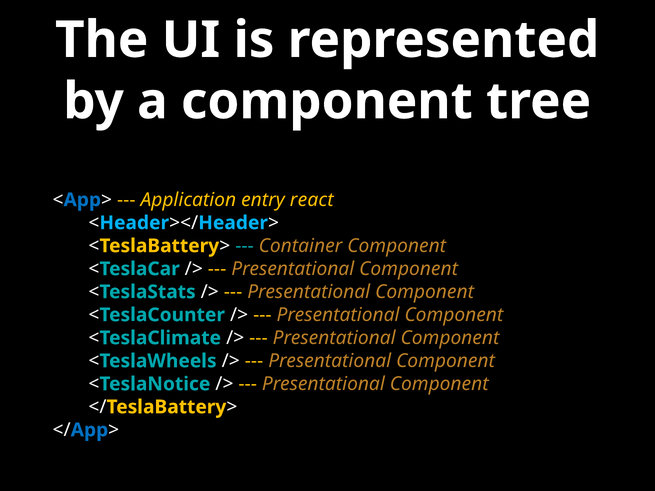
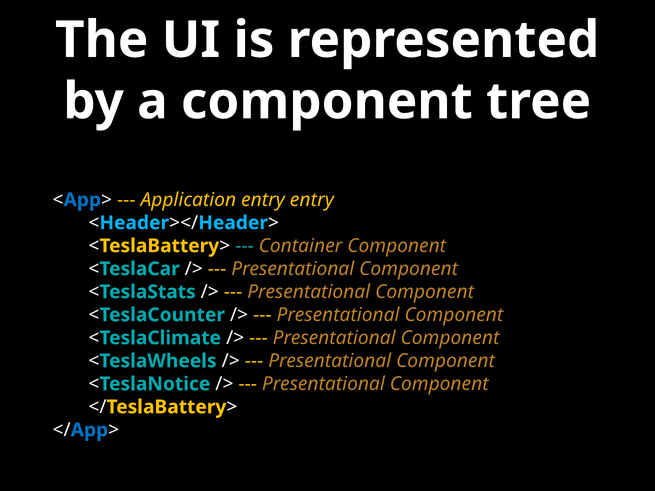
entry react: react -> entry
